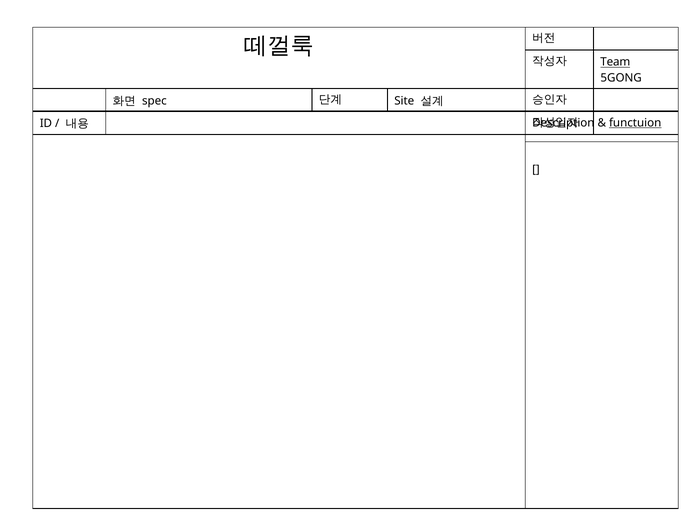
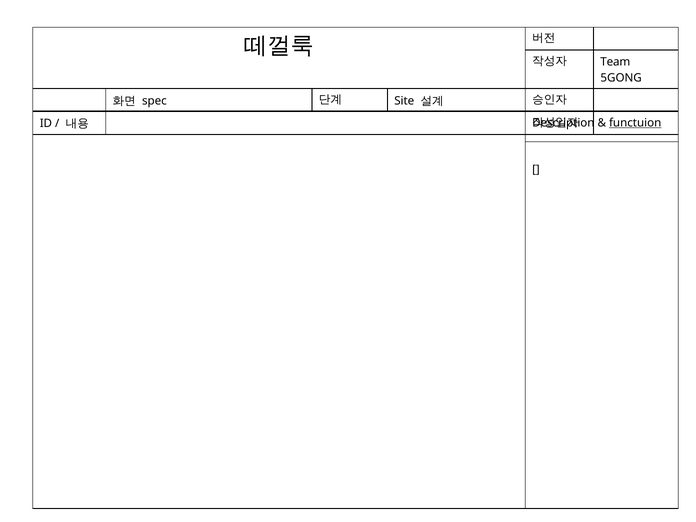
Team underline: present -> none
